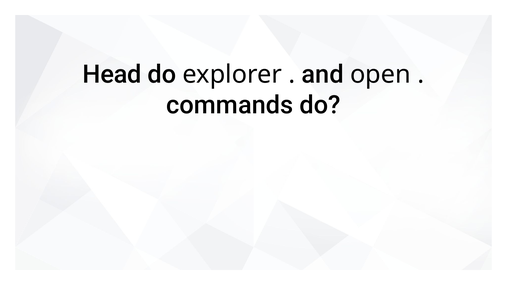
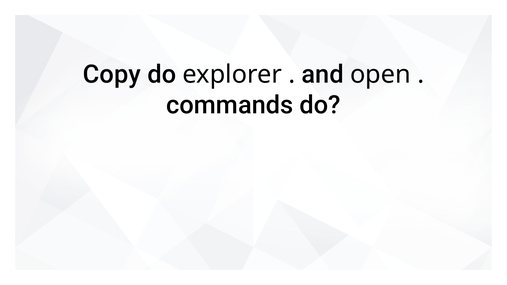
Head: Head -> Copy
